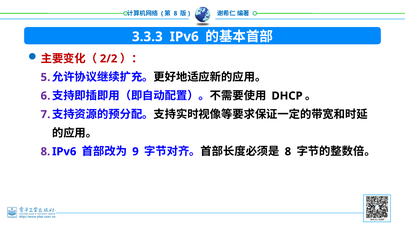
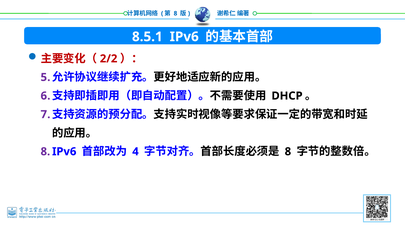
3.3.3: 3.3.3 -> 8.5.1
9: 9 -> 4
